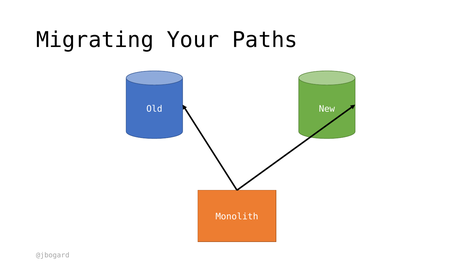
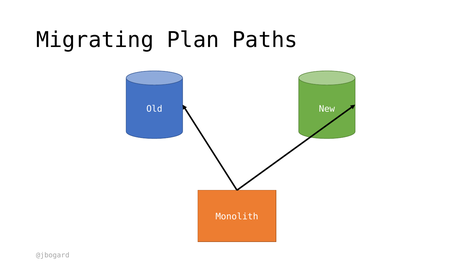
Your: Your -> Plan
